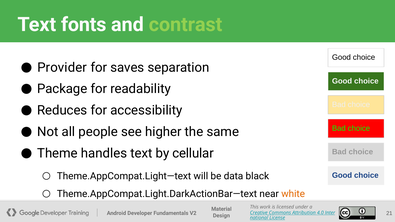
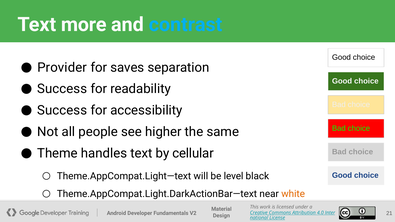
fonts: fonts -> more
contrast colour: light green -> light blue
Package at (62, 89): Package -> Success
Reduces at (62, 110): Reduces -> Success
data: data -> level
